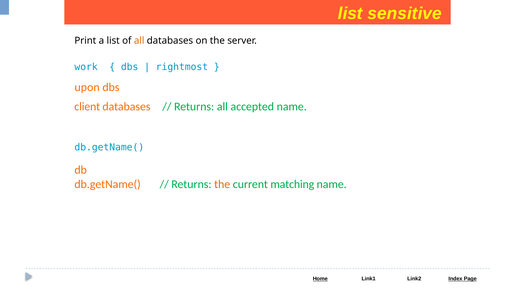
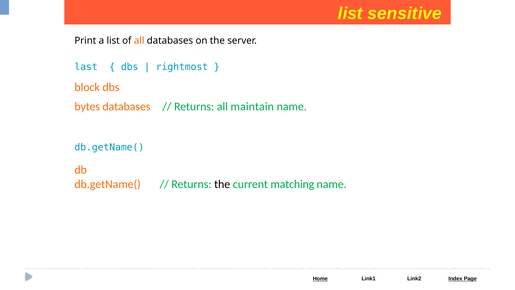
work: work -> last
upon: upon -> block
client: client -> bytes
accepted: accepted -> maintain
the at (222, 184) colour: orange -> black
